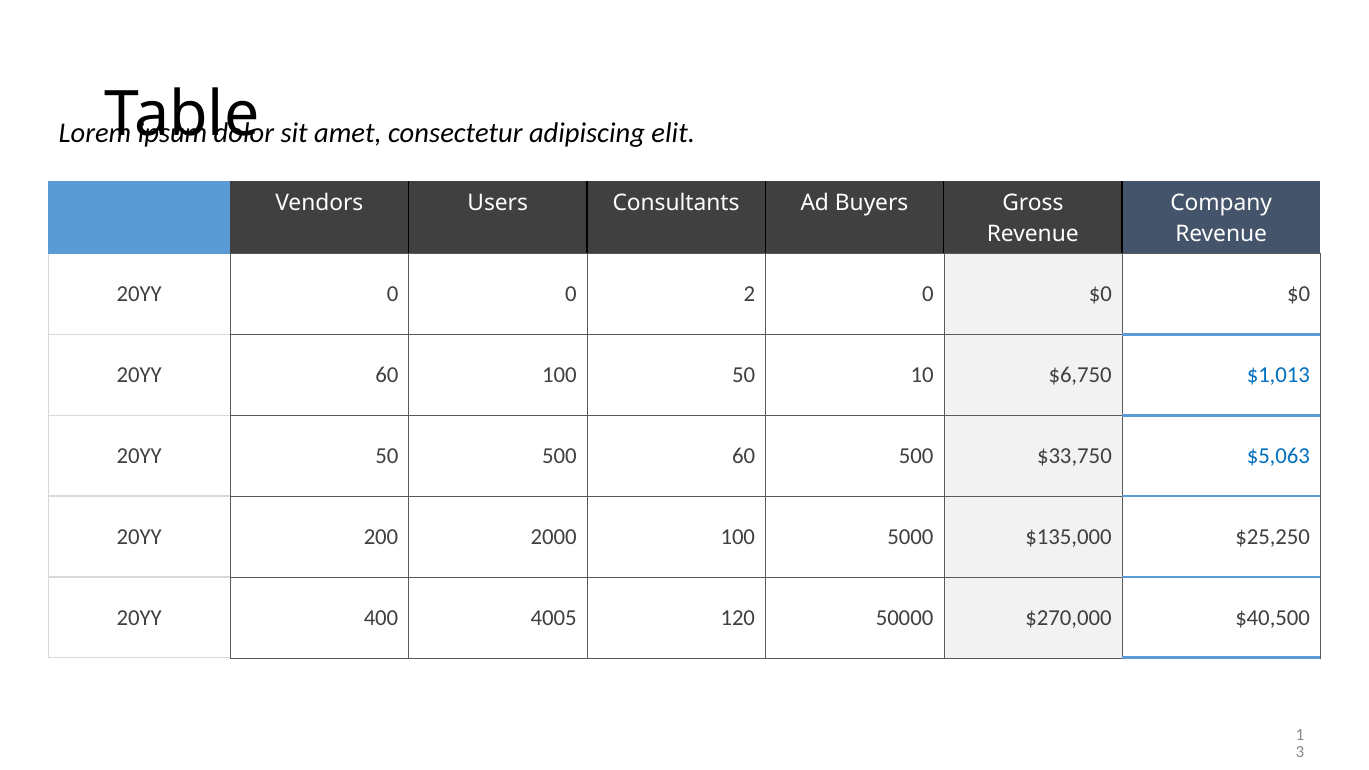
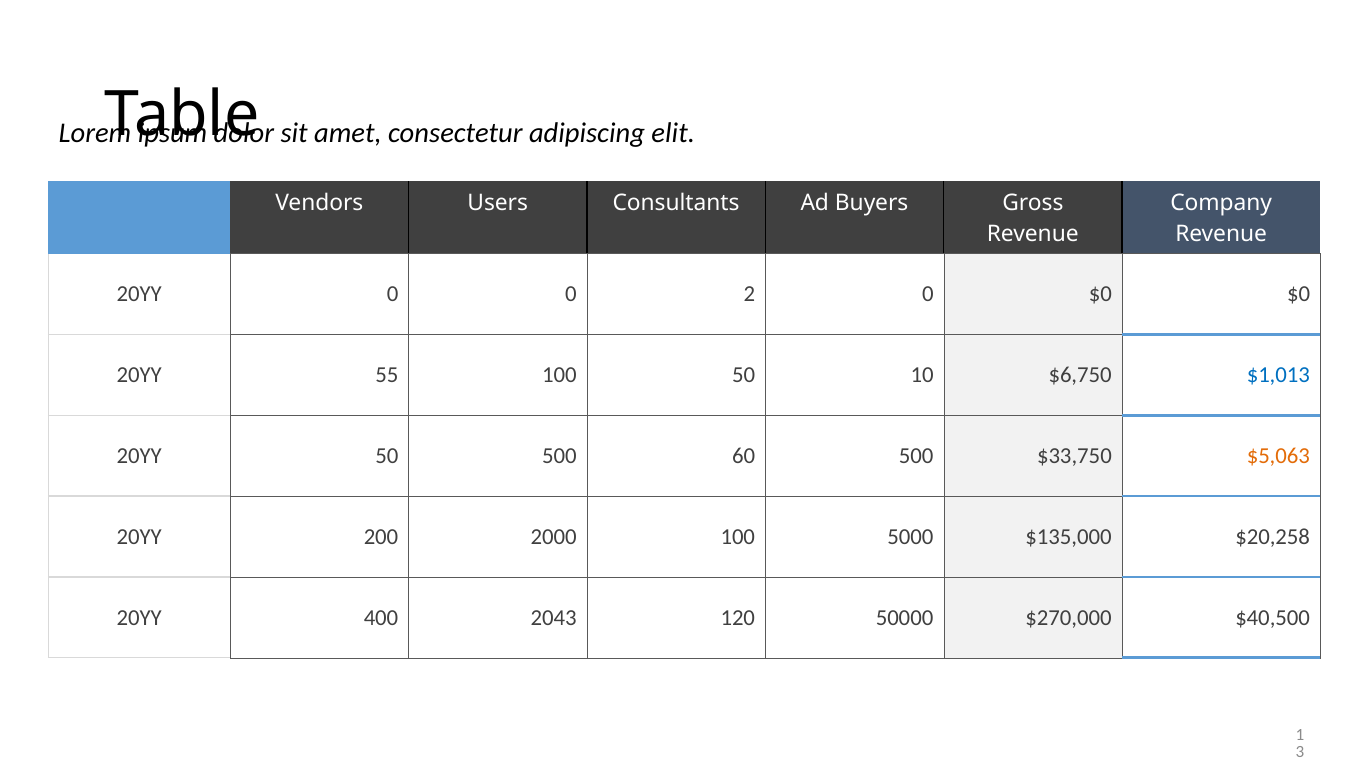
20YY 60: 60 -> 55
$5,063 colour: blue -> orange
$25,250: $25,250 -> $20,258
4005: 4005 -> 2043
